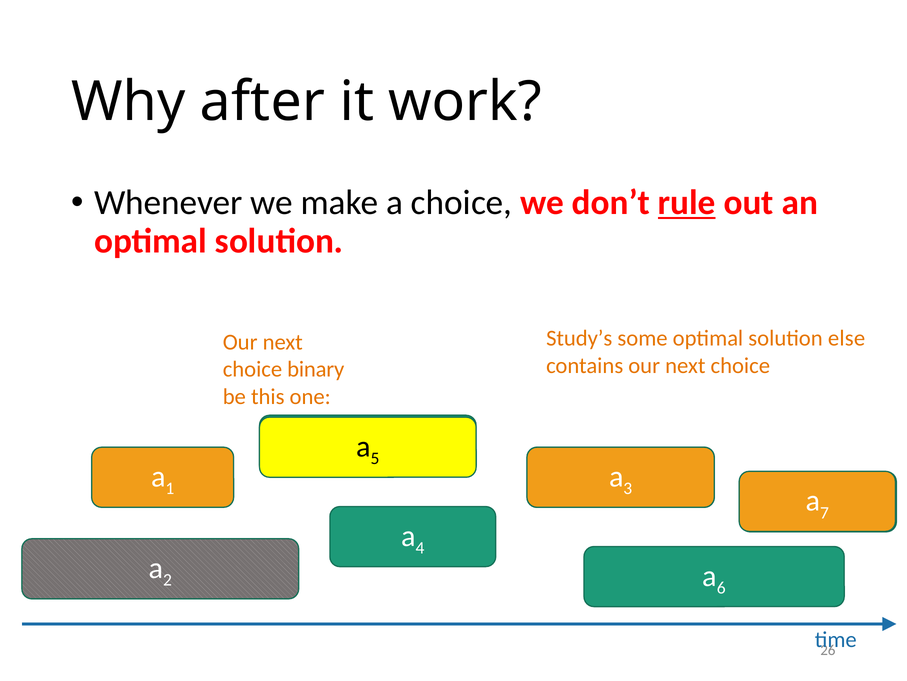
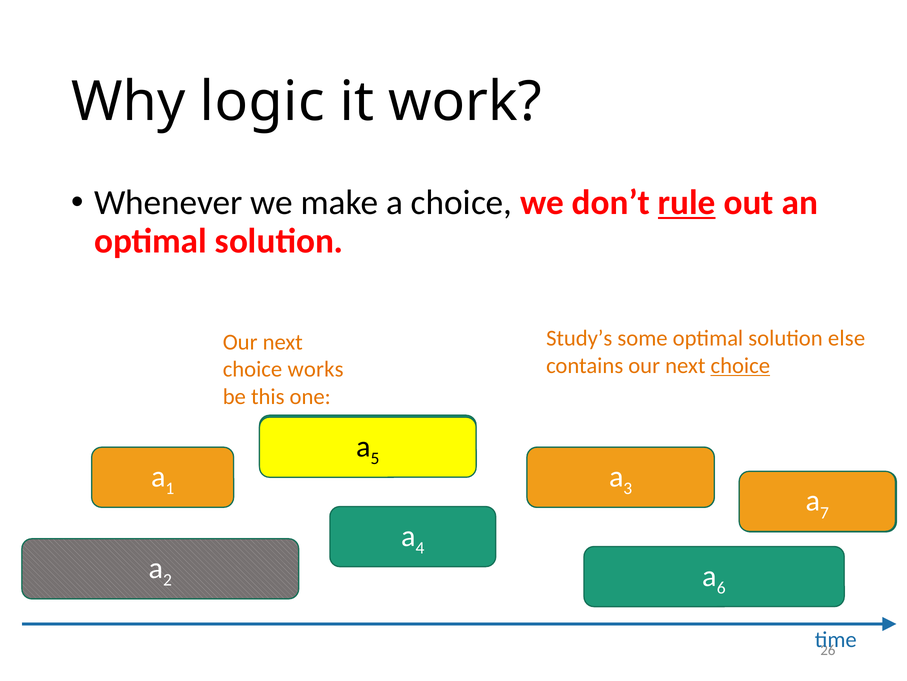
after: after -> logic
choice at (740, 365) underline: none -> present
binary: binary -> works
